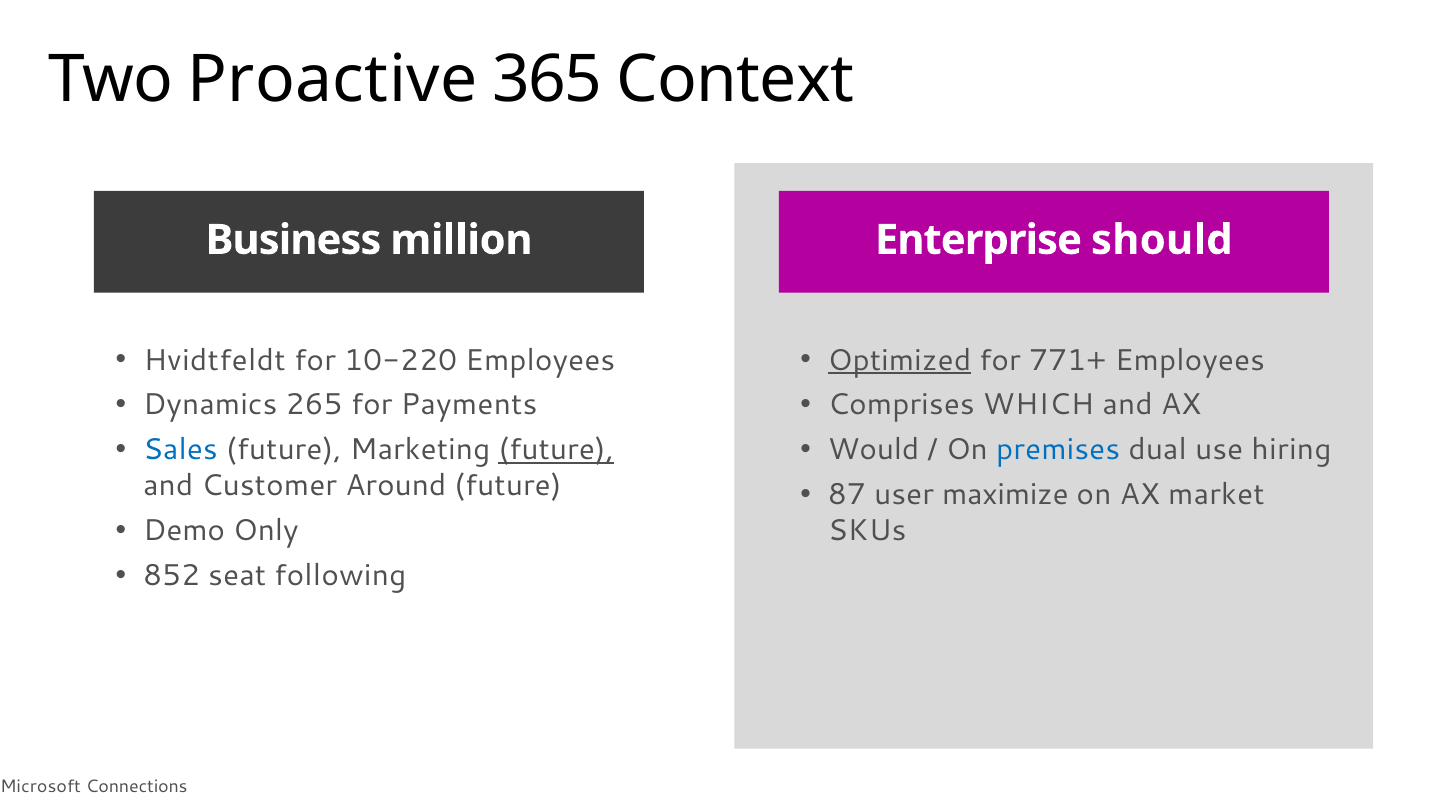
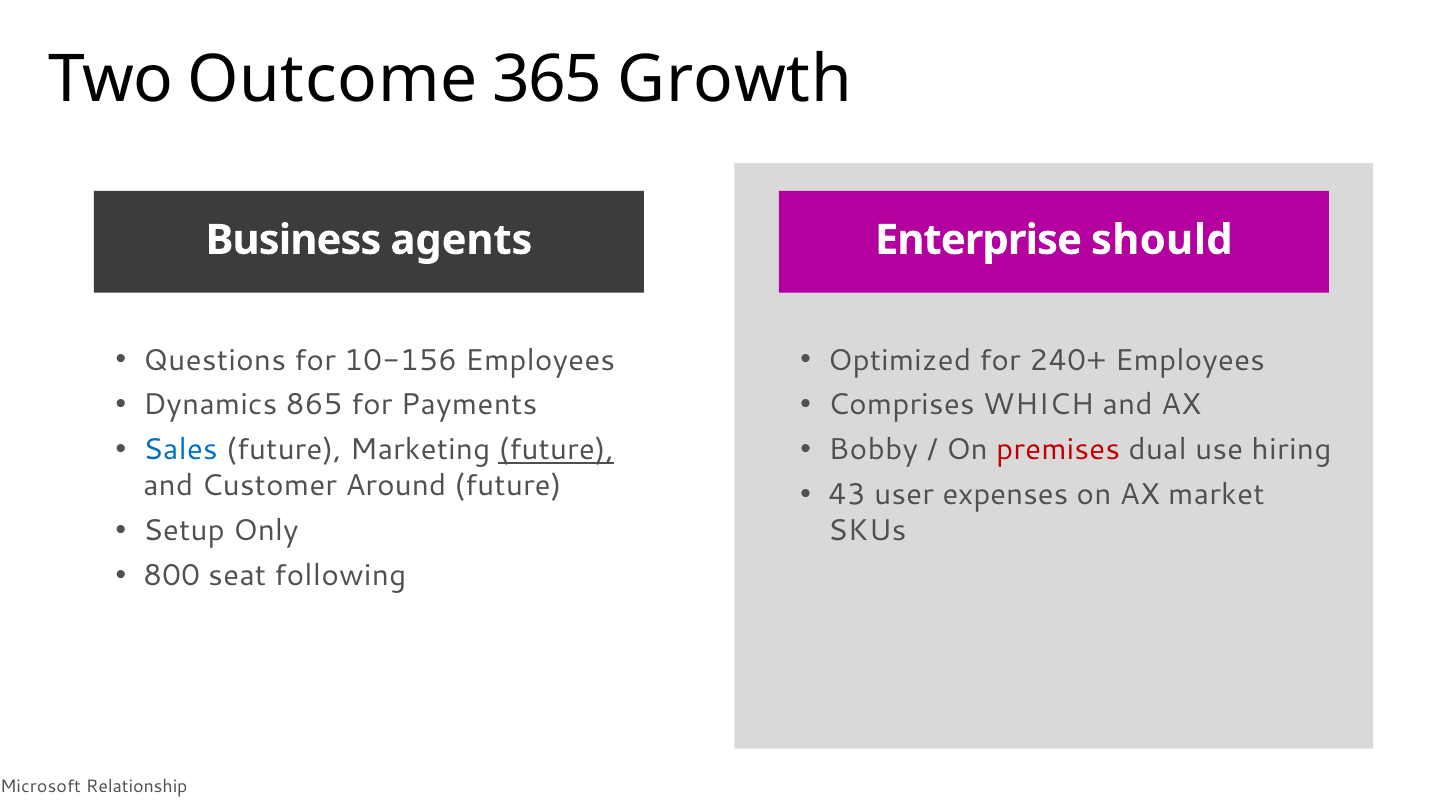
Proactive: Proactive -> Outcome
Context: Context -> Growth
million: million -> agents
Hvidtfeldt: Hvidtfeldt -> Questions
10-220: 10-220 -> 10-156
Optimized underline: present -> none
771+: 771+ -> 240+
265: 265 -> 865
Would: Would -> Bobby
premises colour: blue -> red
87: 87 -> 43
maximize: maximize -> expenses
Demo: Demo -> Setup
852: 852 -> 800
Connections: Connections -> Relationship
